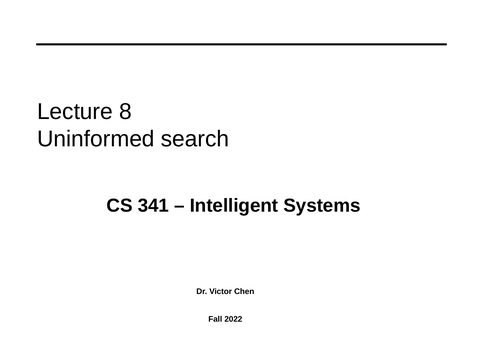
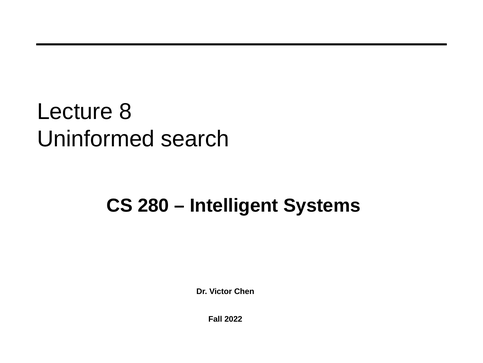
341: 341 -> 280
